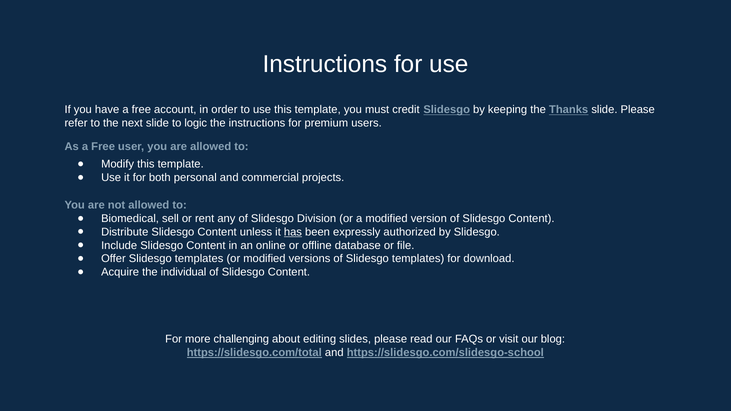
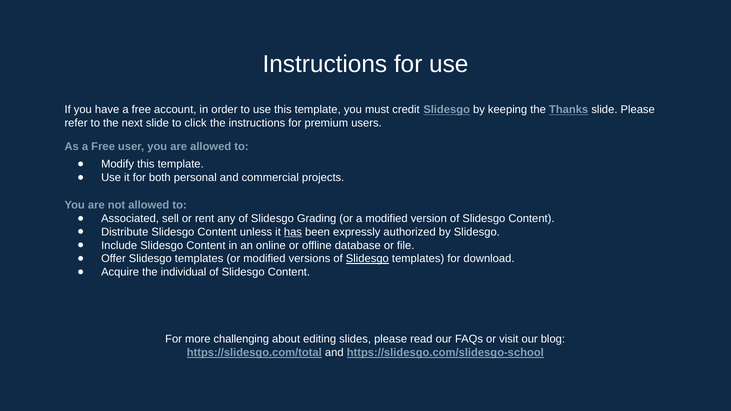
logic: logic -> click
Biomedical: Biomedical -> Associated
Division: Division -> Grading
Slidesgo at (367, 259) underline: none -> present
